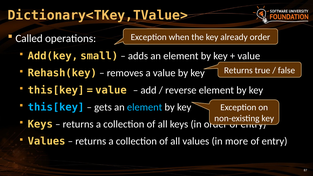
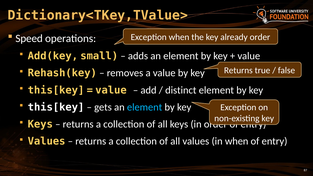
Called: Called -> Speed
reverse: reverse -> distinct
this[key at (56, 107) colour: light blue -> white
in more: more -> when
